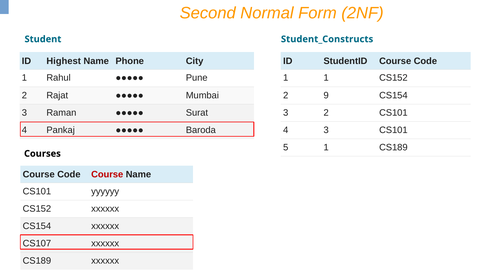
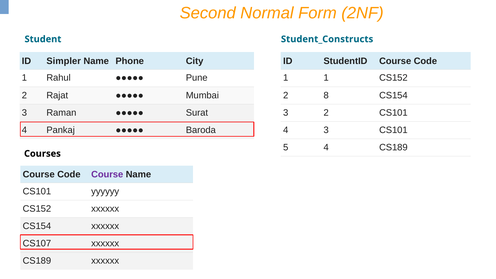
Highest: Highest -> Simpler
9: 9 -> 8
5 1: 1 -> 4
Course at (107, 174) colour: red -> purple
